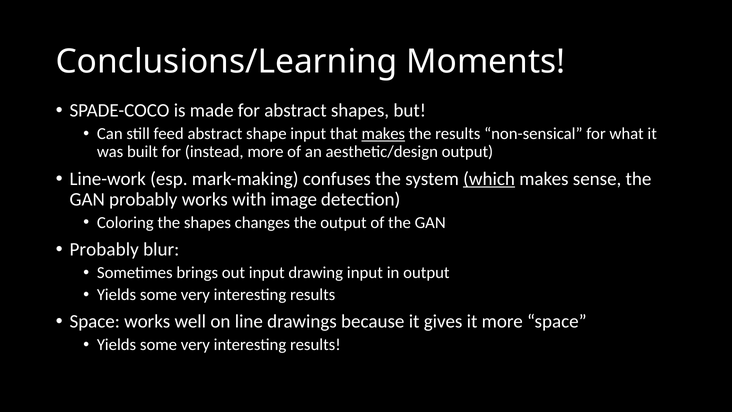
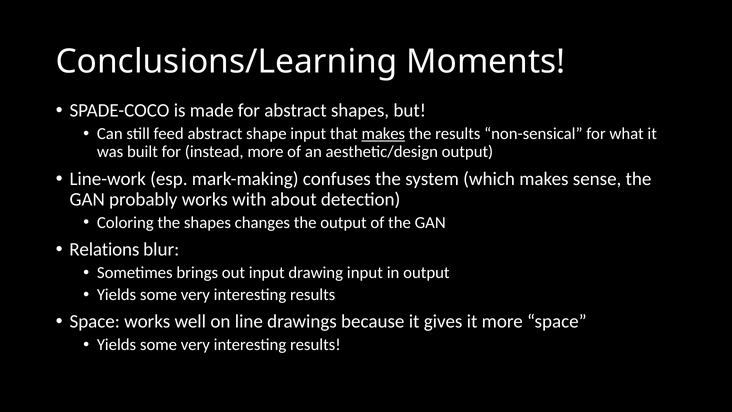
which underline: present -> none
image: image -> about
Probably at (104, 249): Probably -> Relations
